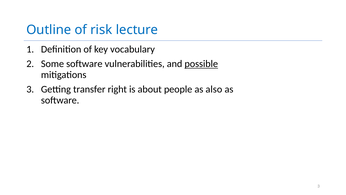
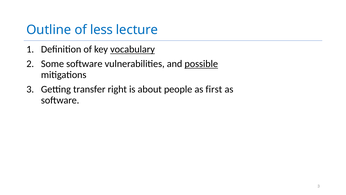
risk: risk -> less
vocabulary underline: none -> present
also: also -> first
